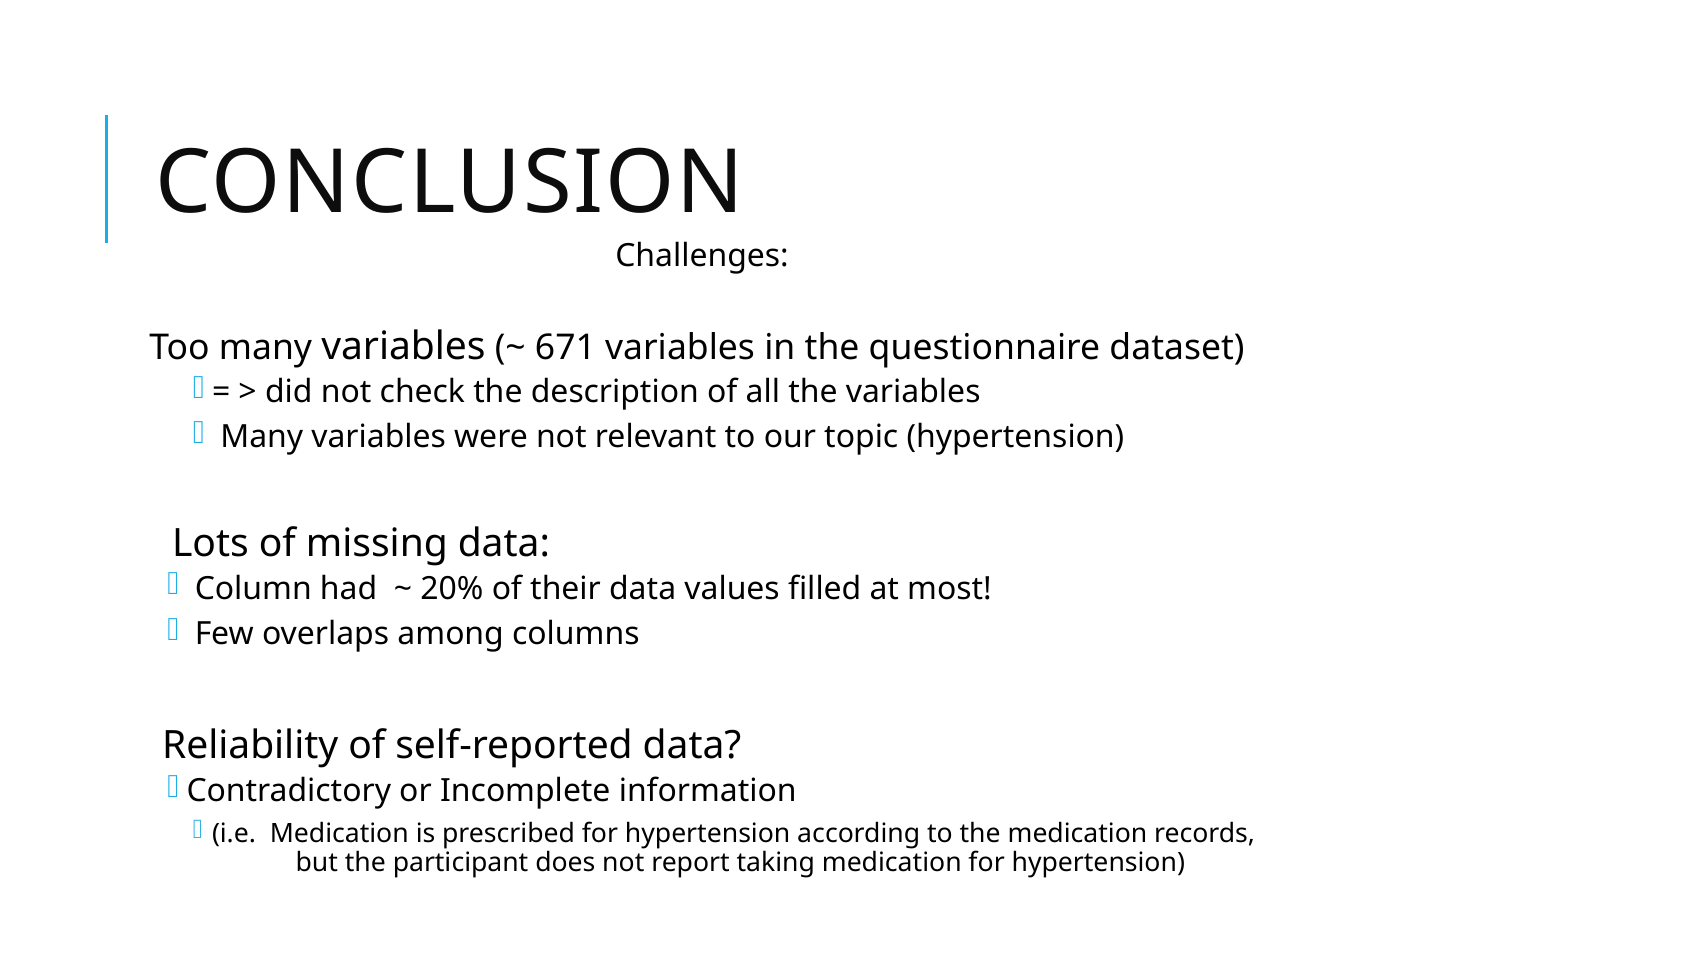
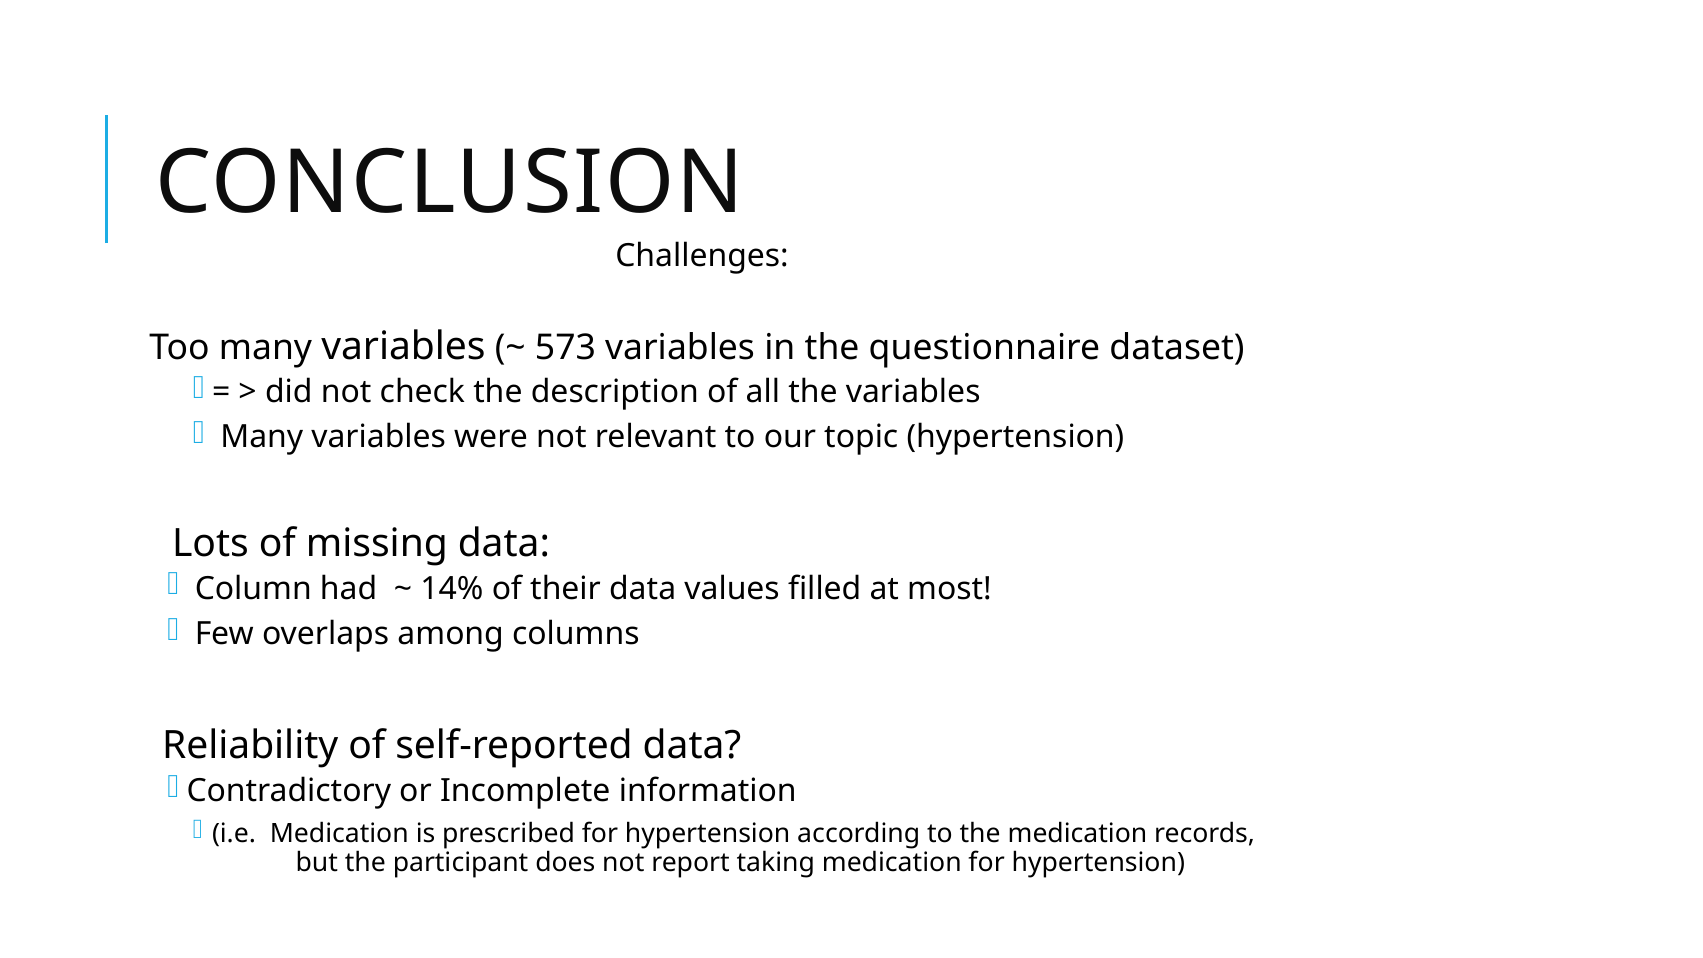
671: 671 -> 573
20%: 20% -> 14%
